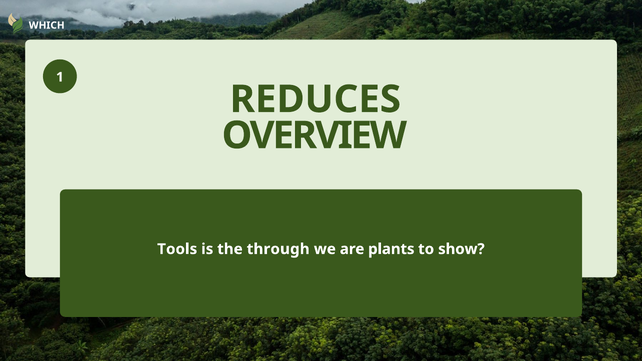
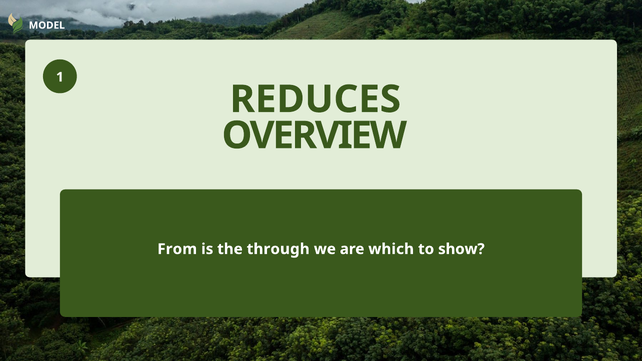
WHICH: WHICH -> MODEL
Tools: Tools -> From
plants: plants -> which
